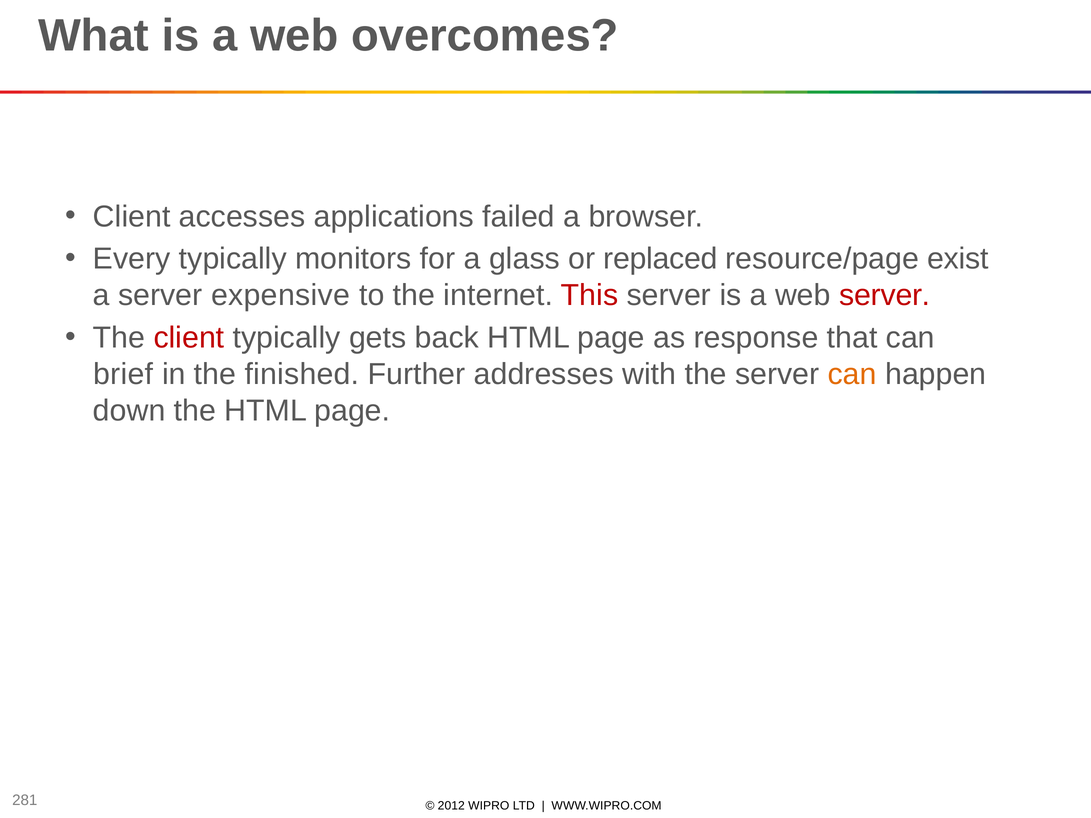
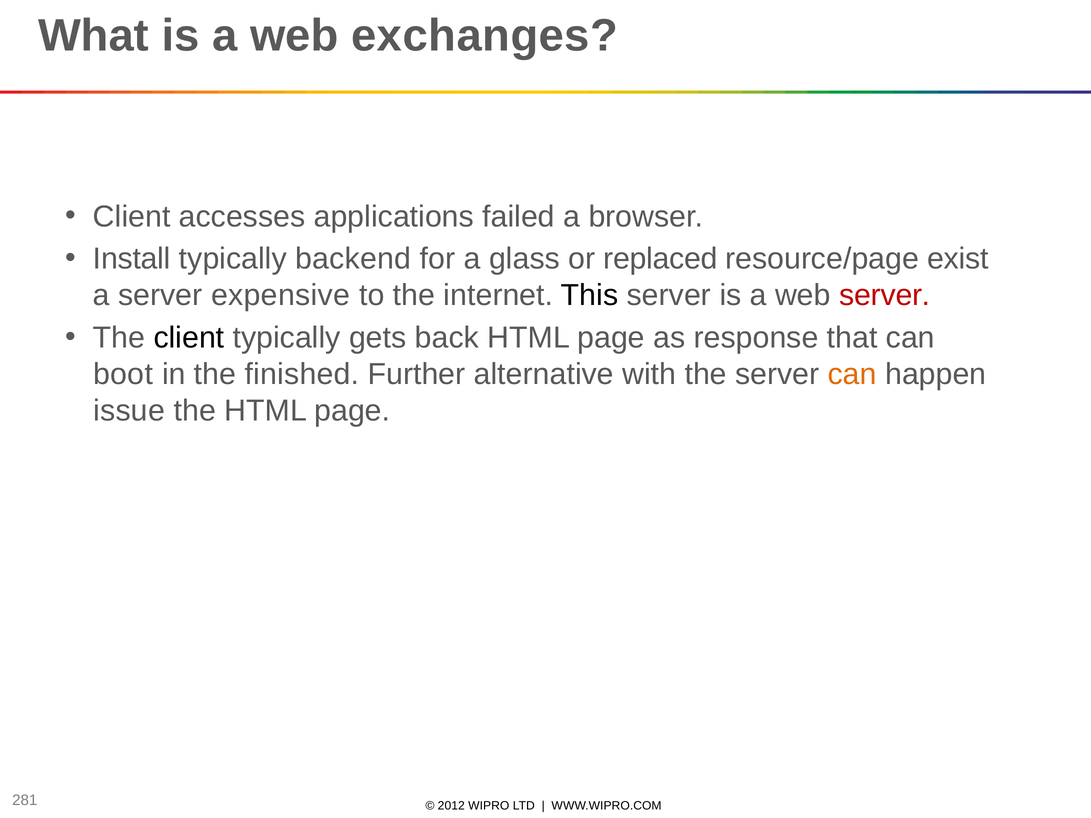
overcomes: overcomes -> exchanges
Every: Every -> Install
monitors: monitors -> backend
This colour: red -> black
client at (189, 338) colour: red -> black
brief: brief -> boot
addresses: addresses -> alternative
down: down -> issue
